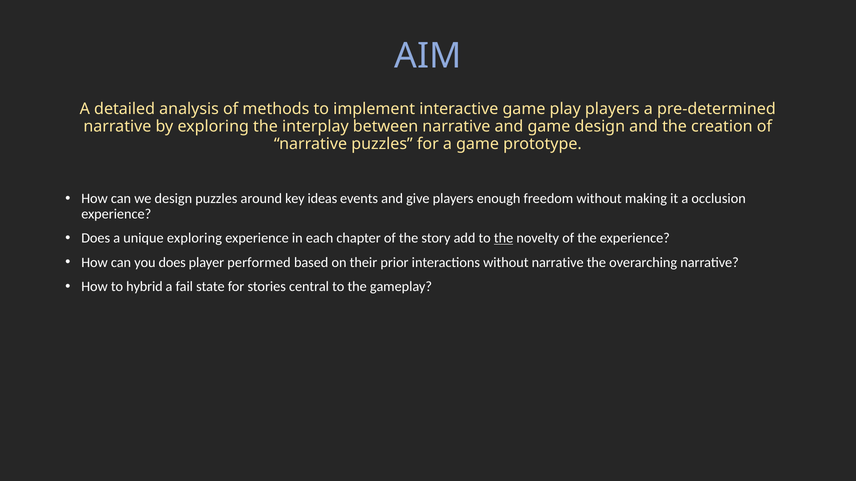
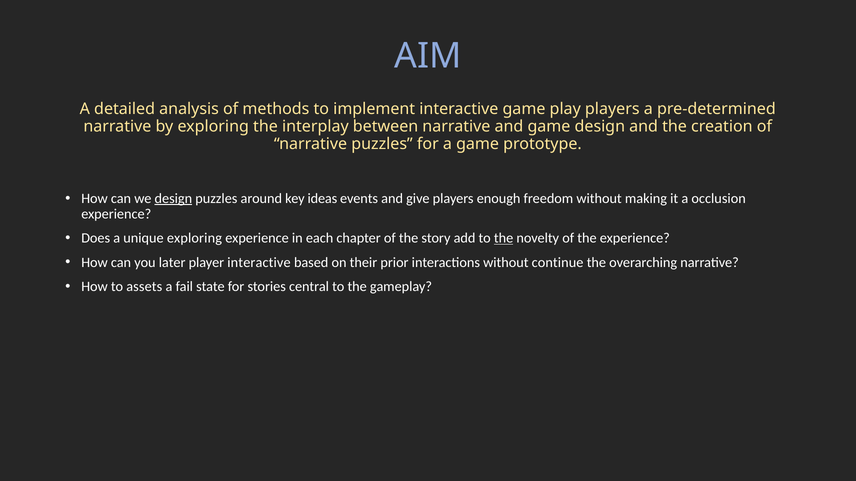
design at (173, 199) underline: none -> present
you does: does -> later
player performed: performed -> interactive
without narrative: narrative -> continue
hybrid: hybrid -> assets
